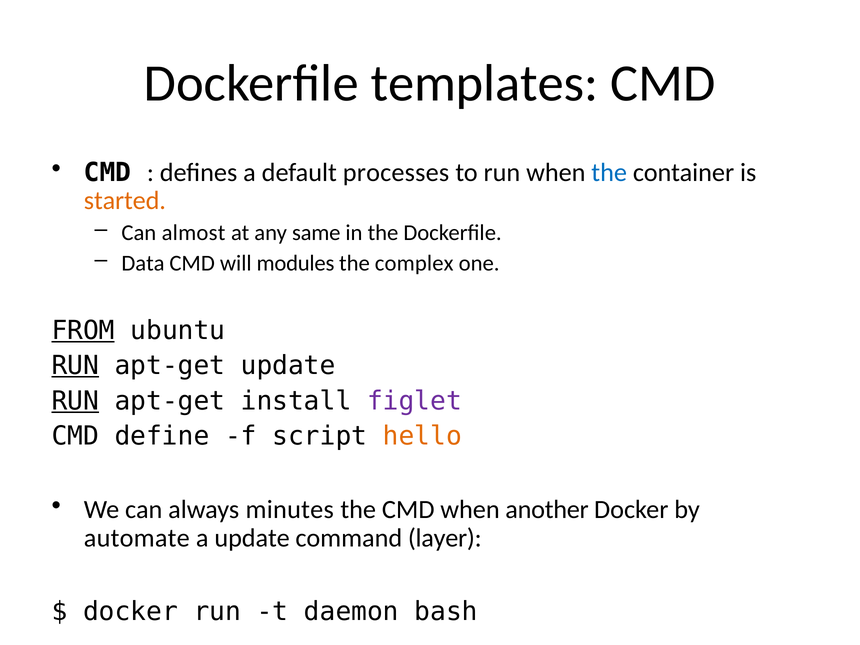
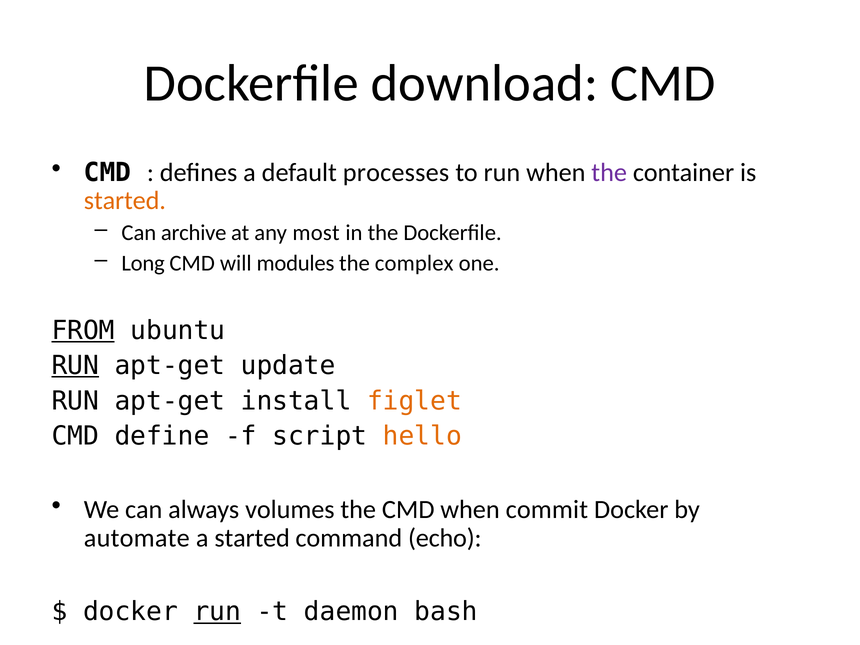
templates: templates -> download
the at (609, 172) colour: blue -> purple
almost: almost -> archive
same: same -> most
Data: Data -> Long
RUN at (75, 401) underline: present -> none
figlet colour: purple -> orange
minutes: minutes -> volumes
another: another -> commit
a update: update -> started
layer: layer -> echo
run at (217, 612) underline: none -> present
